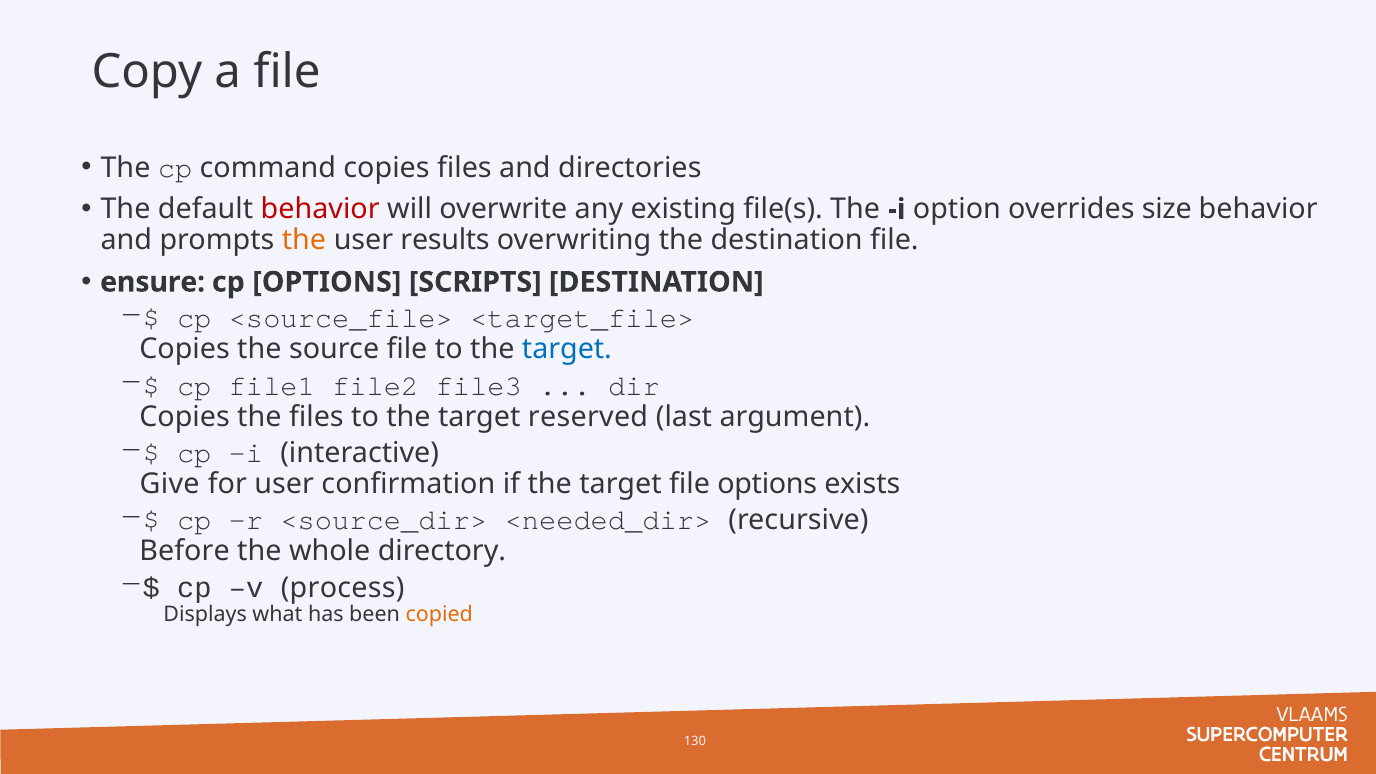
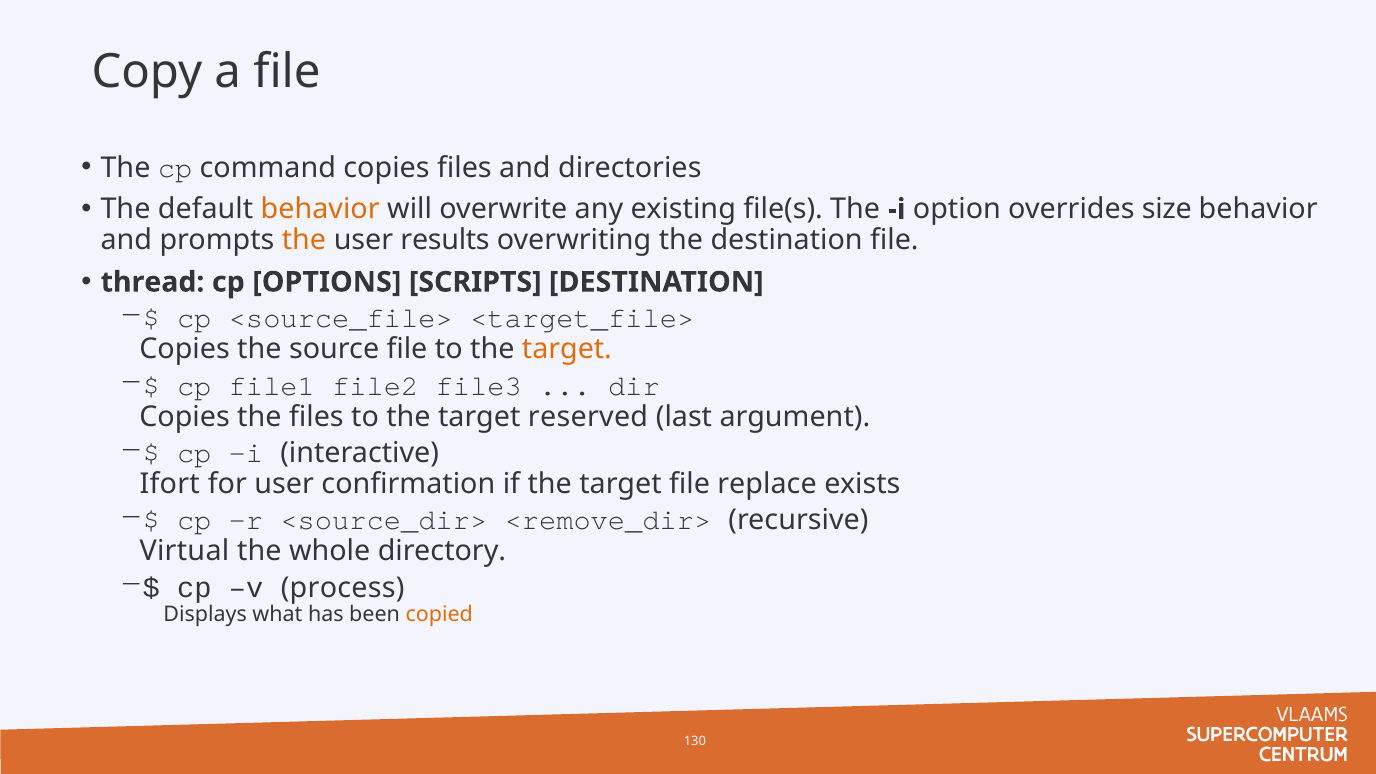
behavior at (320, 209) colour: red -> orange
ensure: ensure -> thread
target at (567, 349) colour: blue -> orange
Give: Give -> Ifort
file options: options -> replace
<needed_dir>: <needed_dir> -> <remove_dir>
Before: Before -> Virtual
